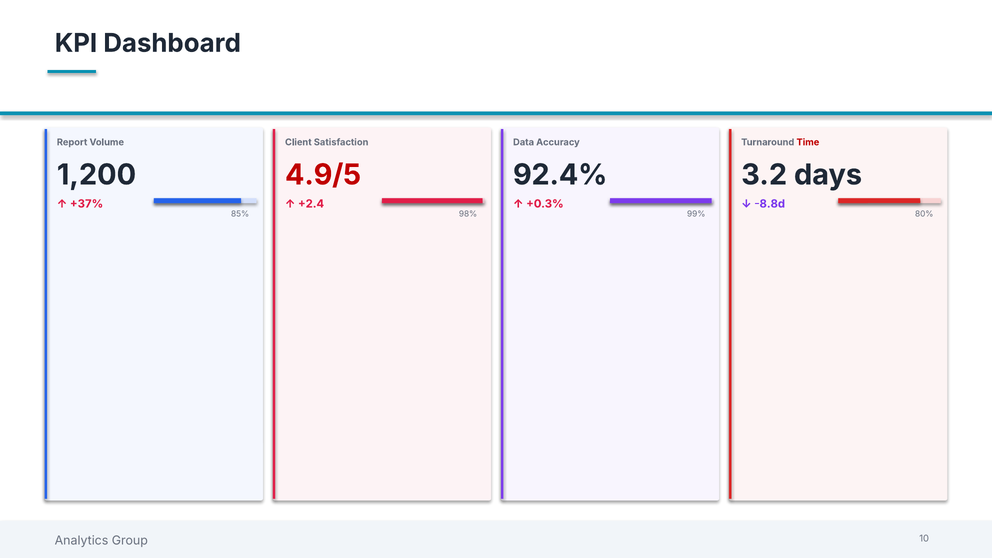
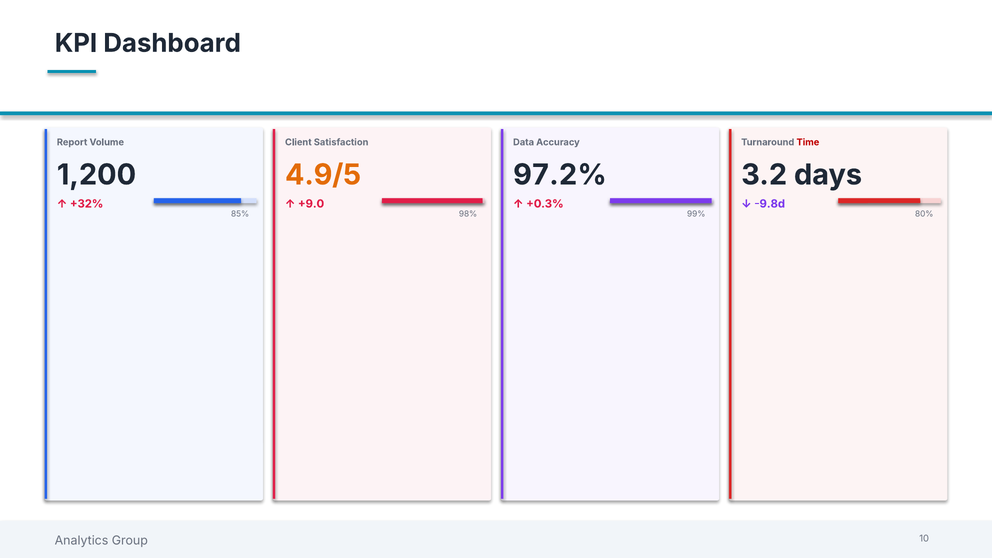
4.9/5 colour: red -> orange
92.4%: 92.4% -> 97.2%
+37%: +37% -> +32%
+2.4: +2.4 -> +9.0
-8.8d: -8.8d -> -9.8d
